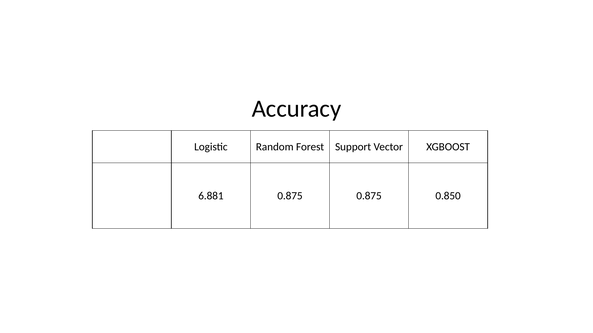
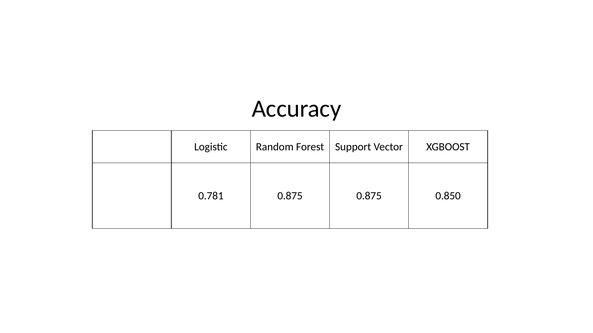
6.881: 6.881 -> 0.781
